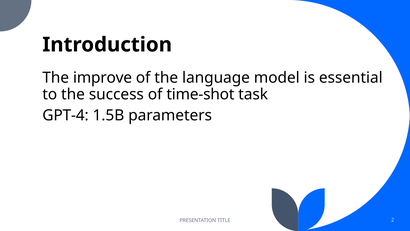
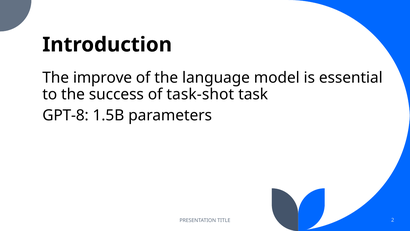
time-shot: time-shot -> task-shot
GPT-4: GPT-4 -> GPT-8
